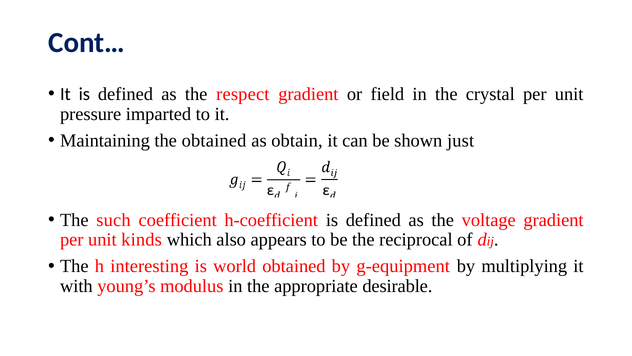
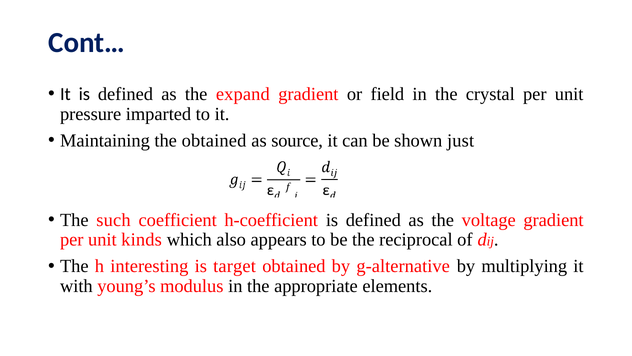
respect: respect -> expand
obtain: obtain -> source
world: world -> target
g-equipment: g-equipment -> g-alternative
desirable: desirable -> elements
